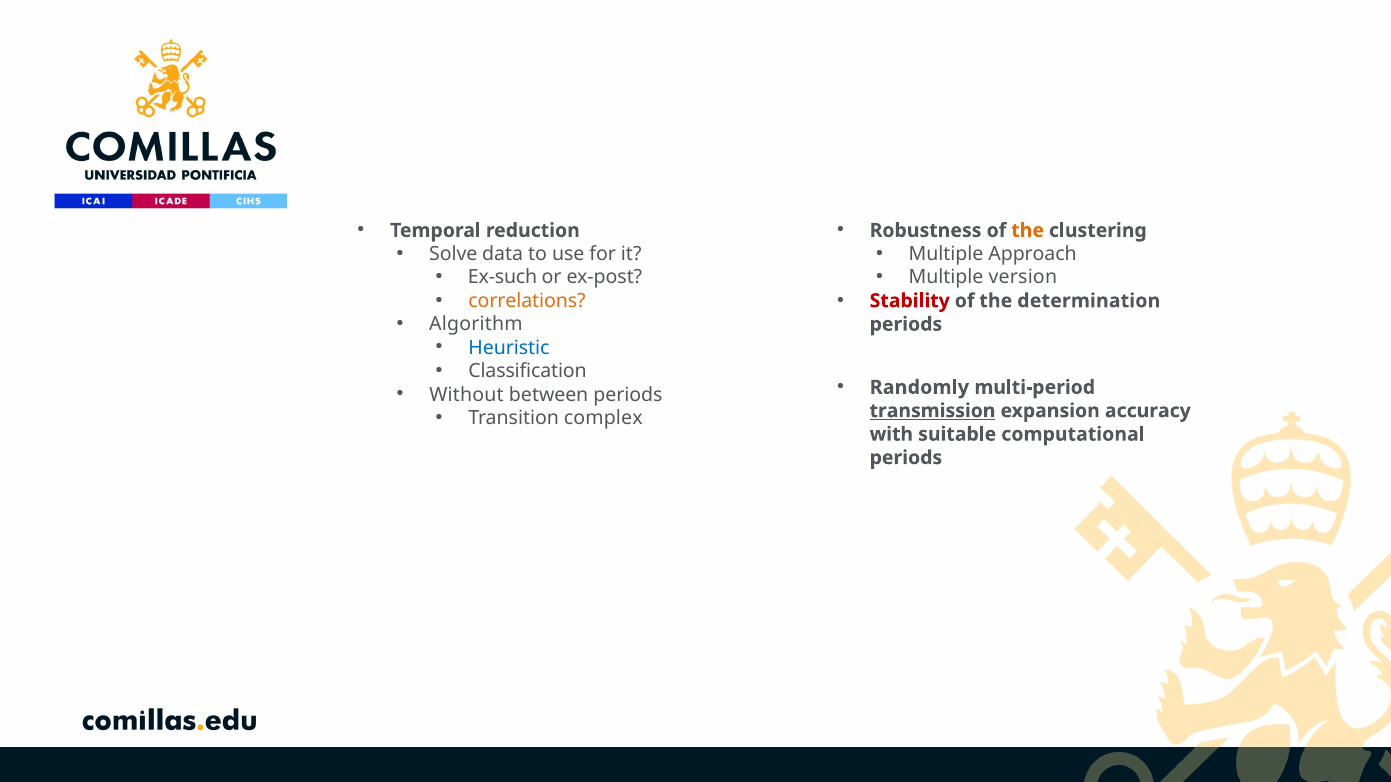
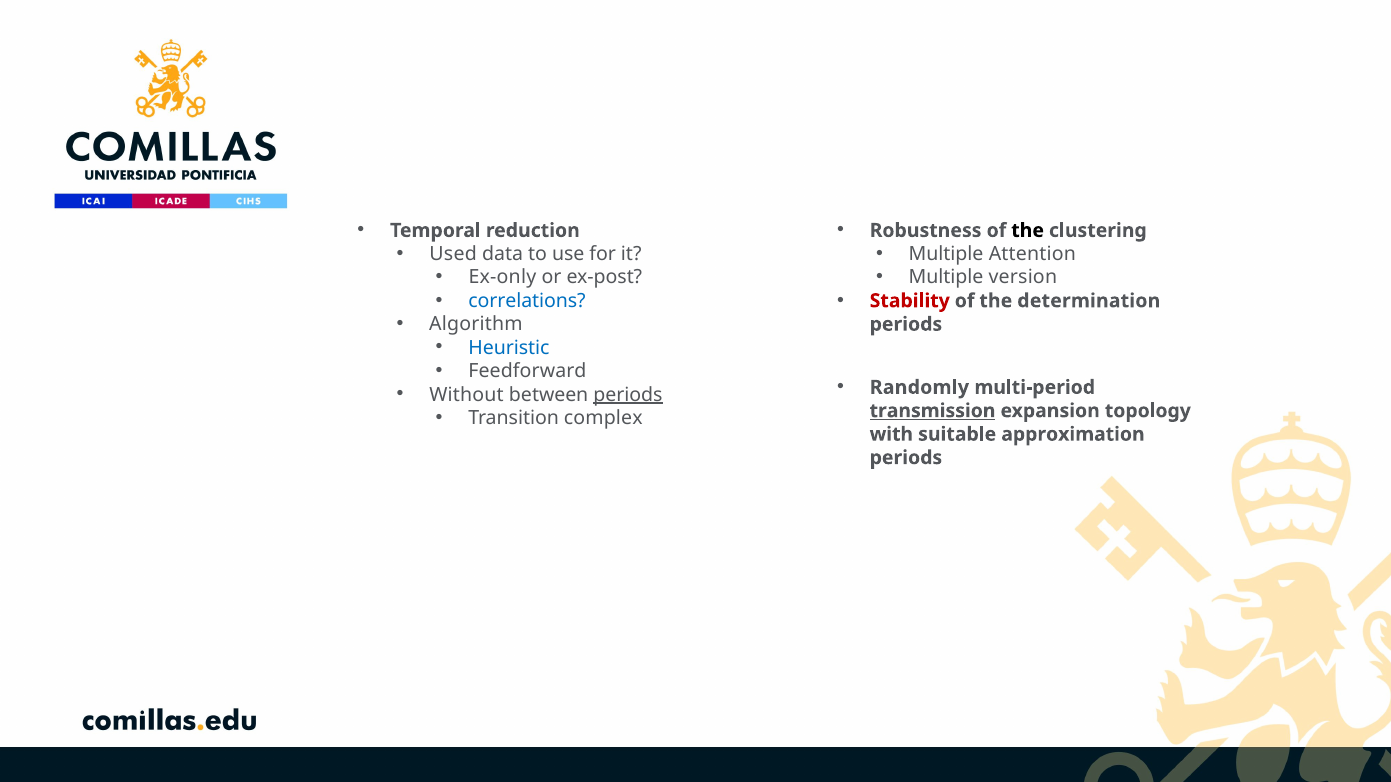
the at (1028, 231) colour: orange -> black
Solve: Solve -> Used
Approach: Approach -> Attention
Ex-such: Ex-such -> Ex-only
correlations colour: orange -> blue
Classification: Classification -> Feedforward
periods at (628, 395) underline: none -> present
accuracy: accuracy -> topology
computational: computational -> approximation
